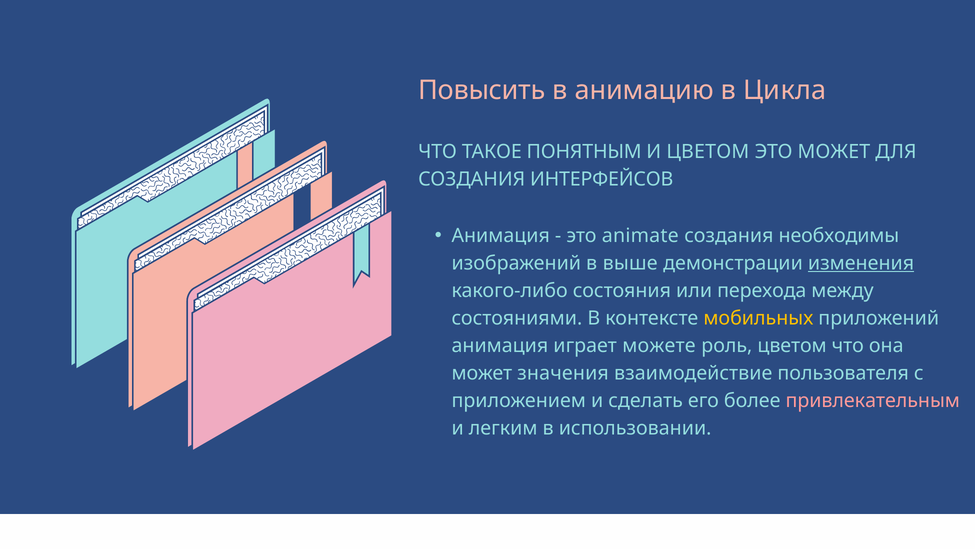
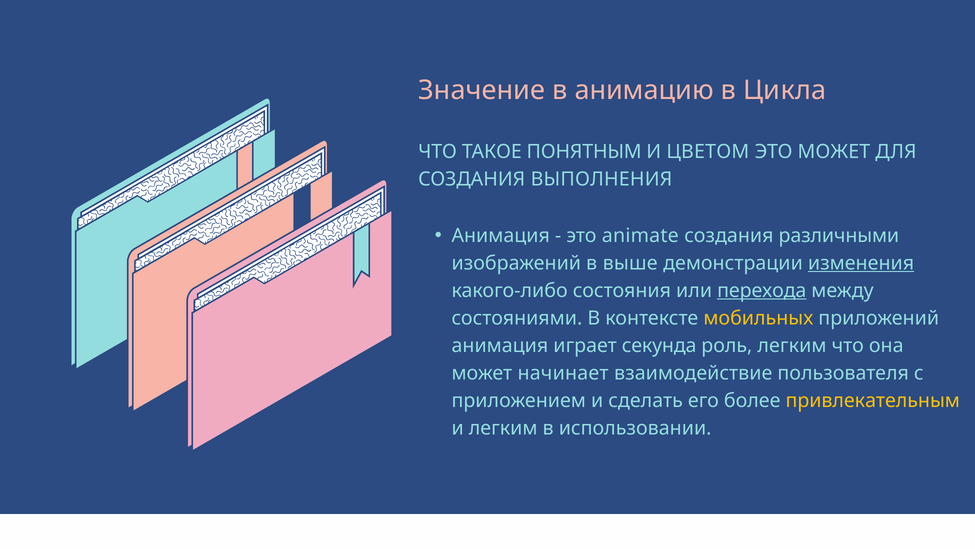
Повысить: Повысить -> Значение
ИНТЕРФЕЙСОВ: ИНТЕРФЕЙСОВ -> ВЫПОЛНЕНИЯ
необходимы: необходимы -> различными
перехода underline: none -> present
можете: можете -> секунда
роль цветом: цветом -> легким
значения: значения -> начинает
привлекательным colour: pink -> yellow
